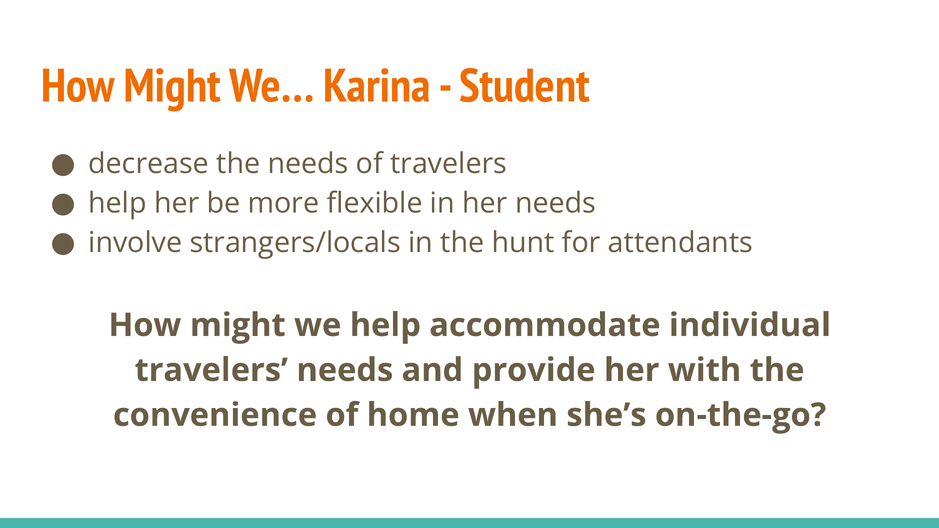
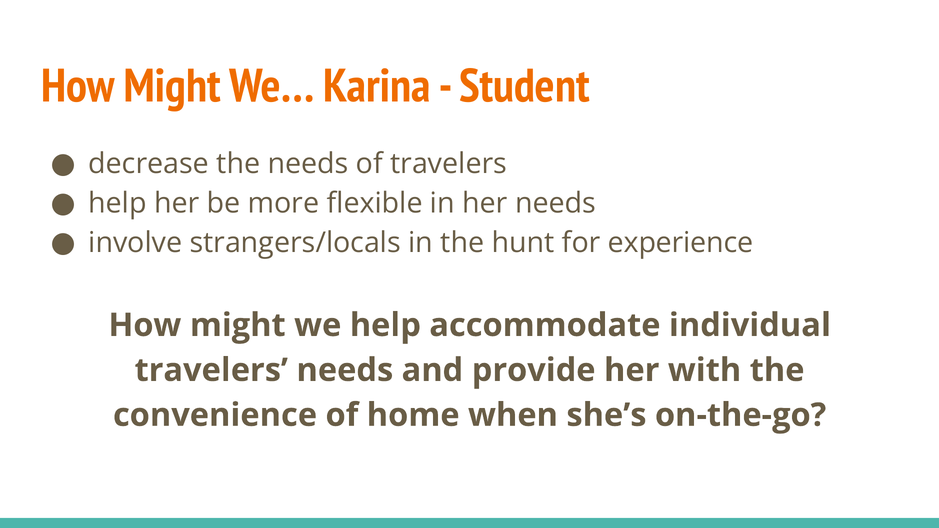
attendants: attendants -> experience
